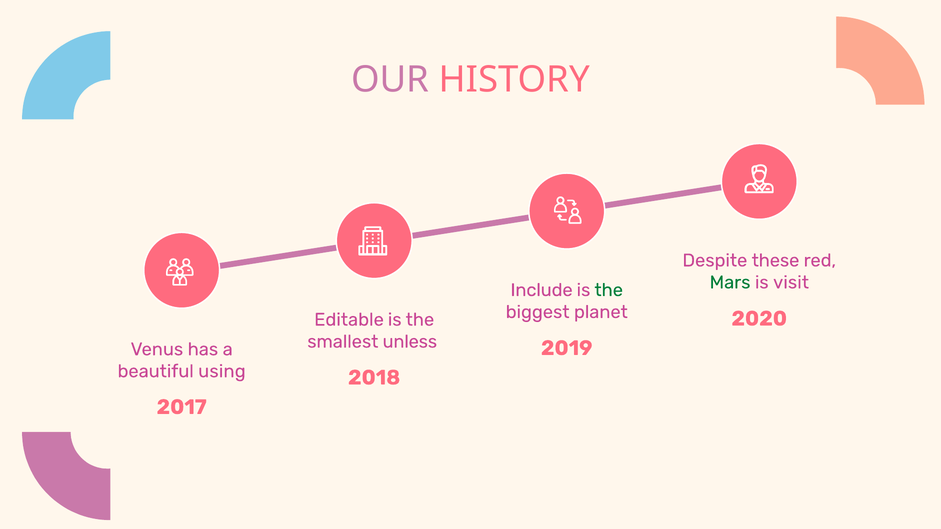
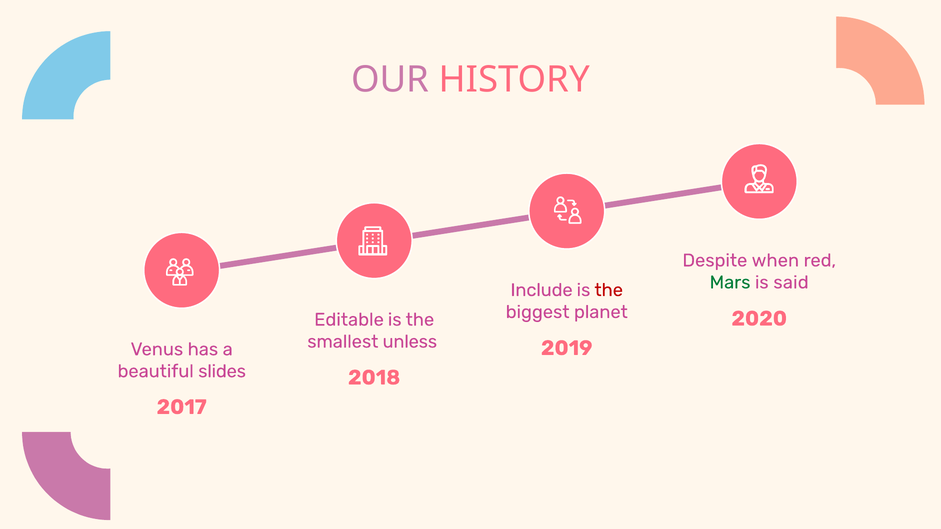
these: these -> when
visit: visit -> said
the at (609, 290) colour: green -> red
using: using -> slides
